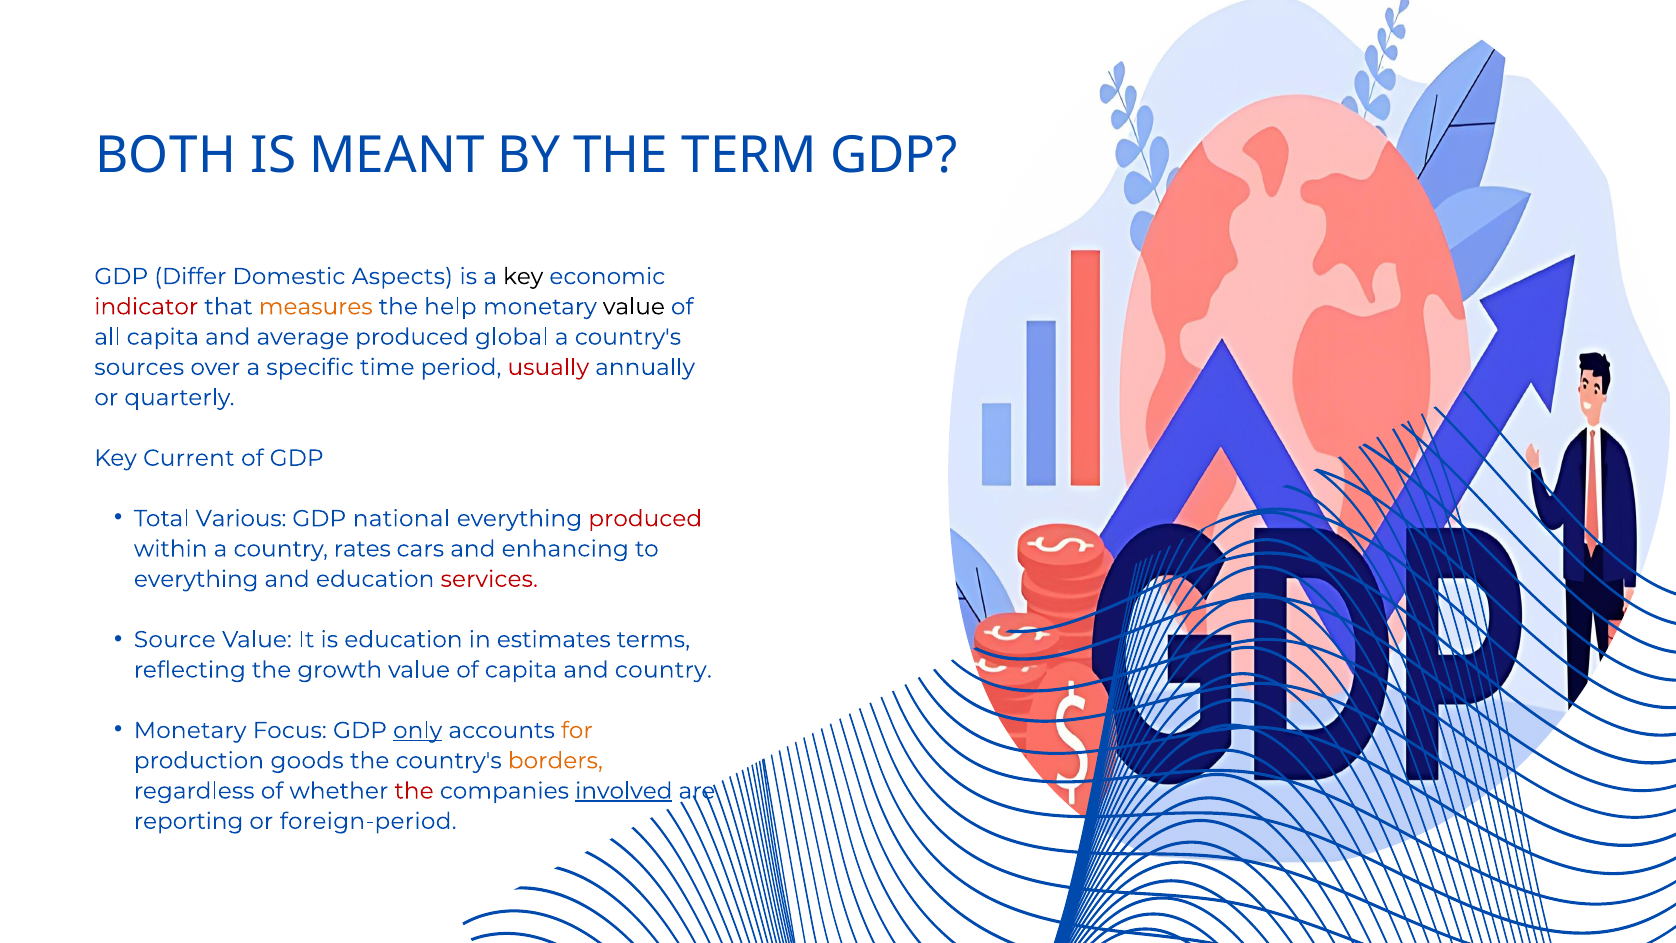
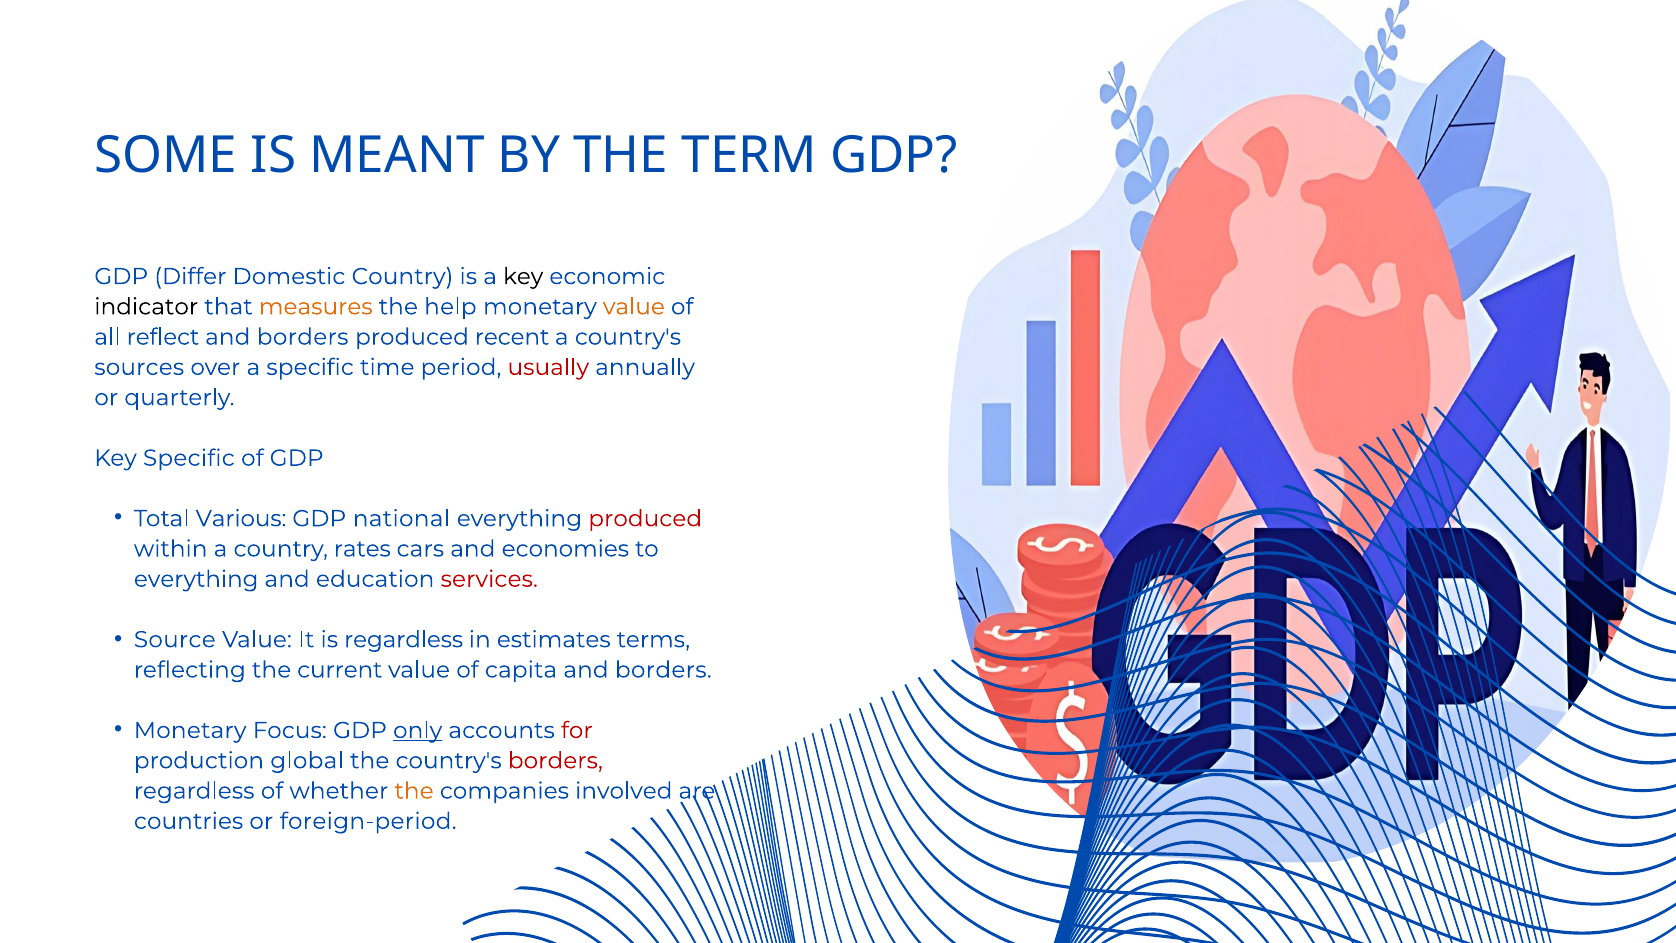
BOTH: BOTH -> SOME
Domestic Aspects: Aspects -> Country
indicator colour: red -> black
value at (634, 307) colour: black -> orange
all capita: capita -> reflect
average at (303, 337): average -> borders
global: global -> recent
Key Current: Current -> Specific
enhancing: enhancing -> economies
is education: education -> regardless
growth: growth -> current
country at (663, 670): country -> borders
for colour: orange -> red
goods: goods -> global
borders at (555, 761) colour: orange -> red
the at (414, 791) colour: red -> orange
involved underline: present -> none
reporting: reporting -> countries
